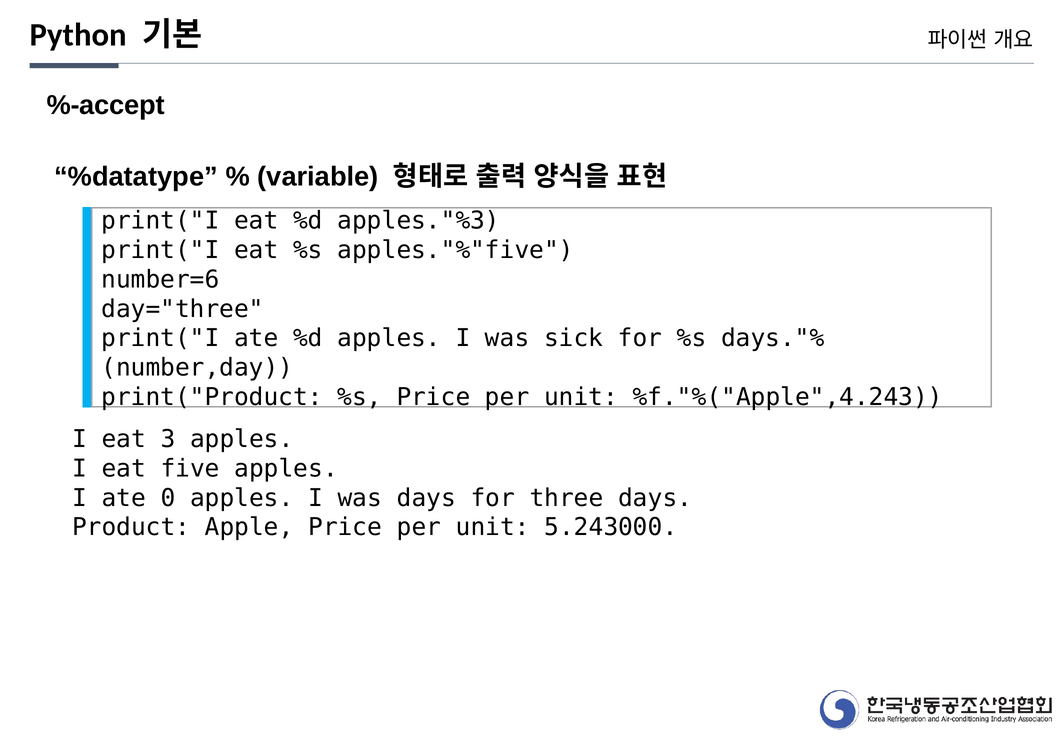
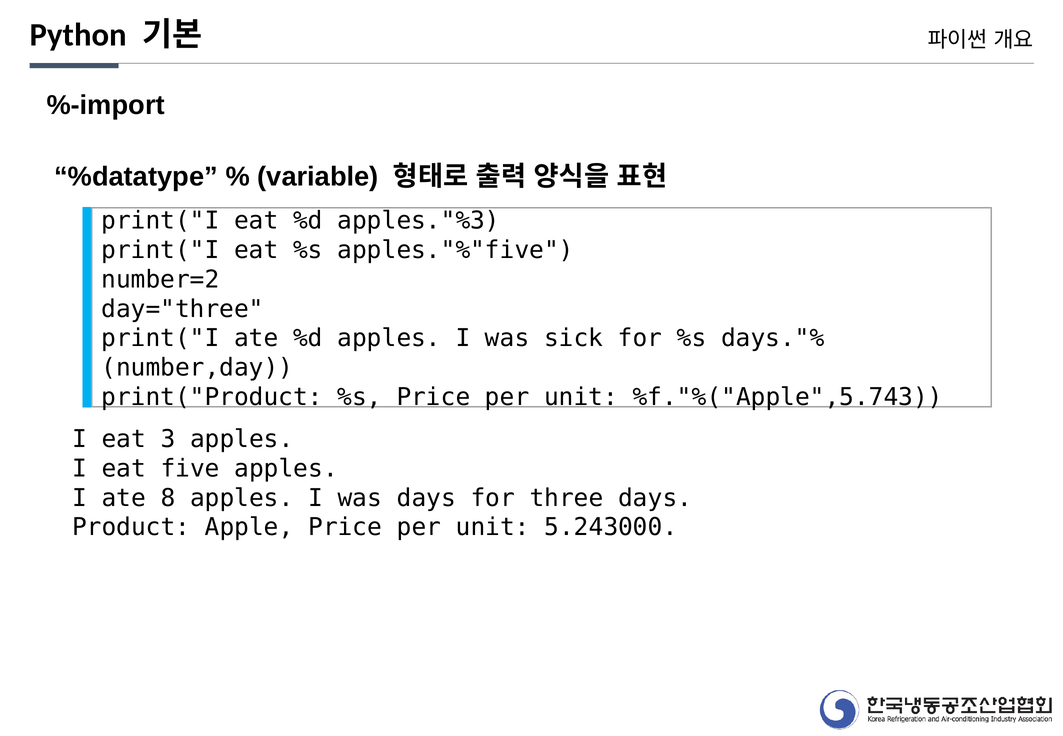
%-accept: %-accept -> %-import
number=6: number=6 -> number=2
%f."%("Apple",4.243: %f."%("Apple",4.243 -> %f."%("Apple",5.743
0: 0 -> 8
